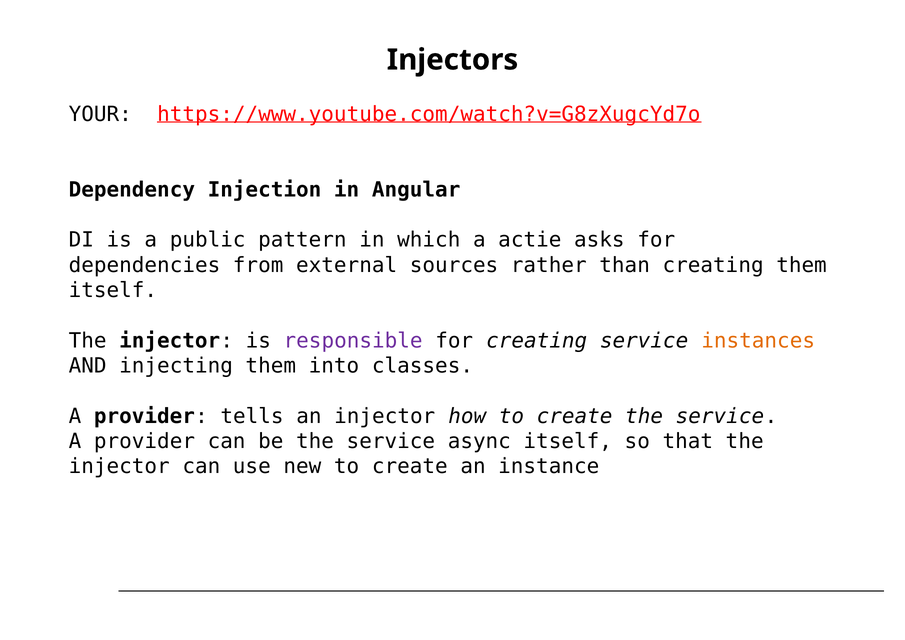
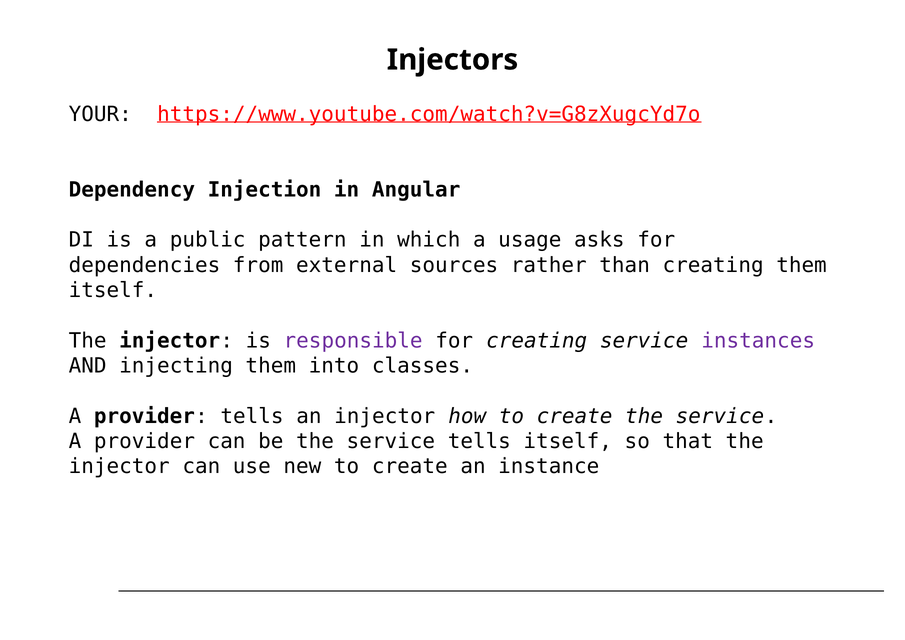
actie: actie -> usage
instances colour: orange -> purple
service async: async -> tells
